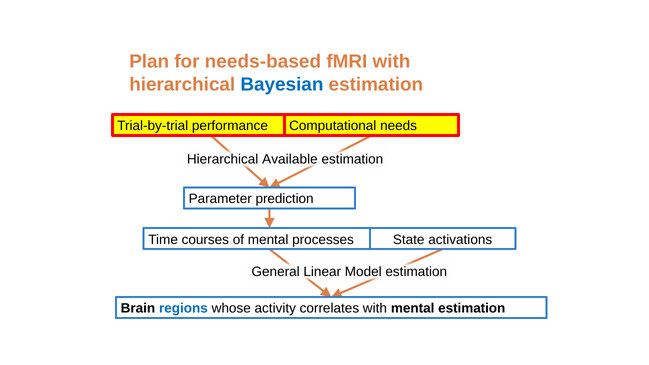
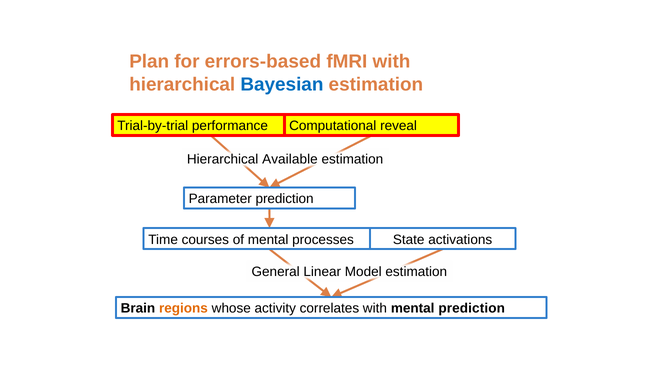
needs-based: needs-based -> errors-based
needs: needs -> reveal
regions colour: blue -> orange
mental estimation: estimation -> prediction
